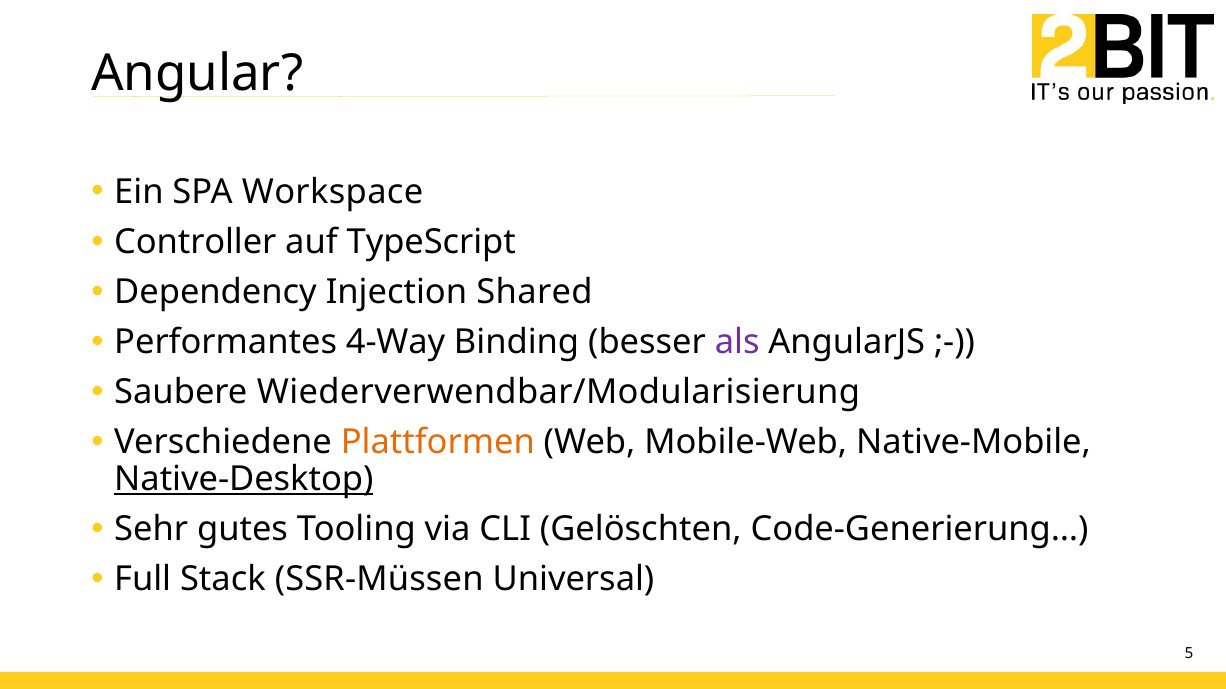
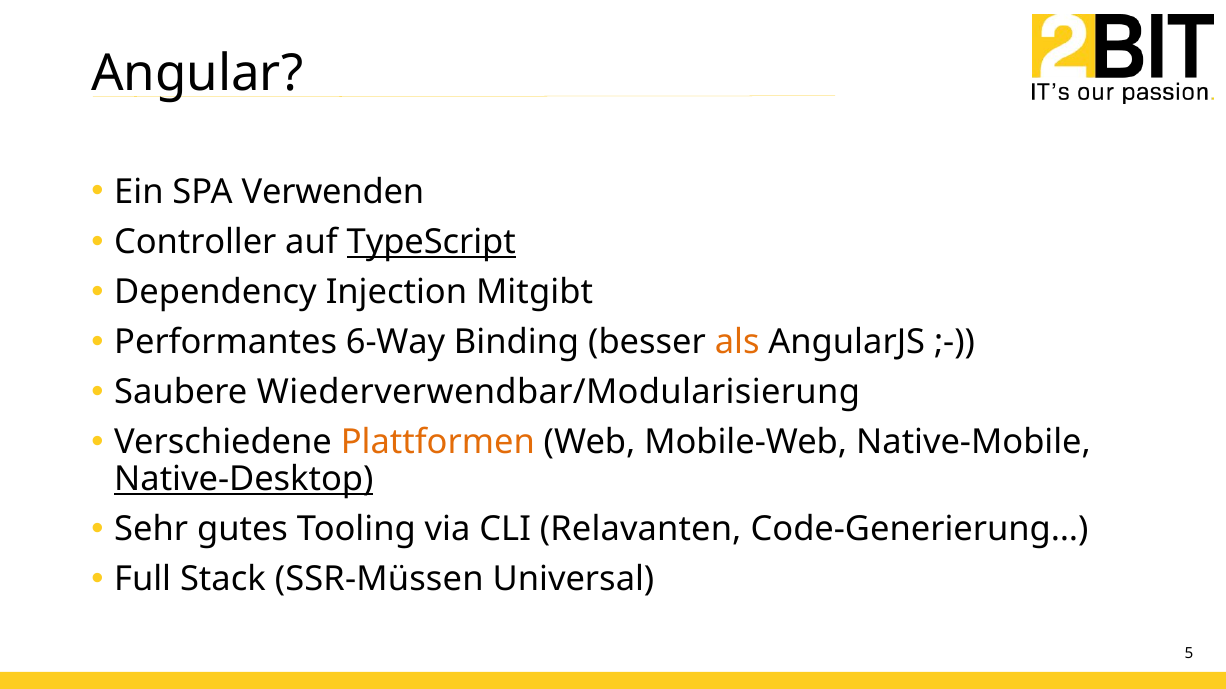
Workspace: Workspace -> Verwenden
TypeScript underline: none -> present
Shared: Shared -> Mitgibt
4-Way: 4-Way -> 6-Way
als colour: purple -> orange
Gelöschten: Gelöschten -> Relavanten
